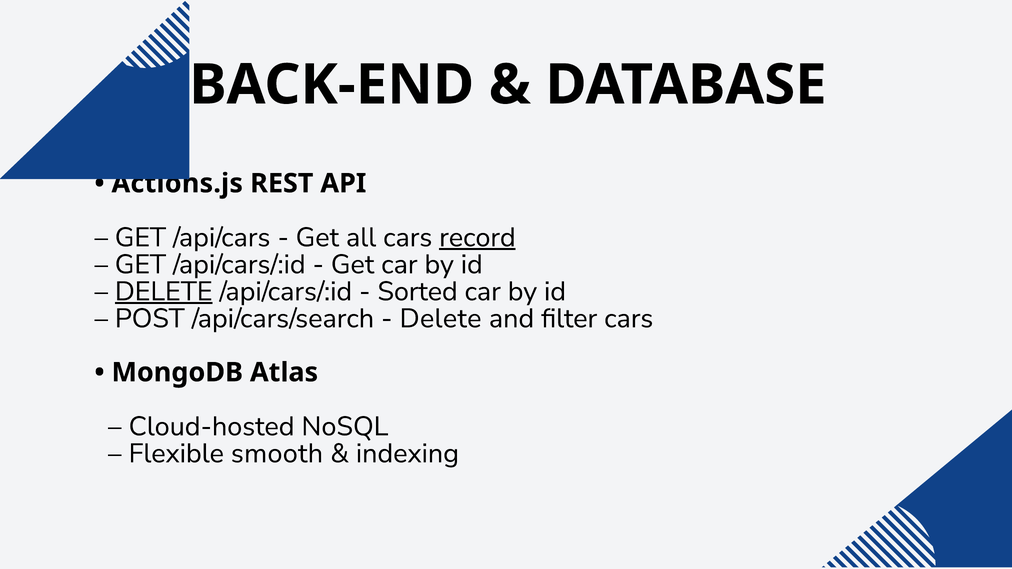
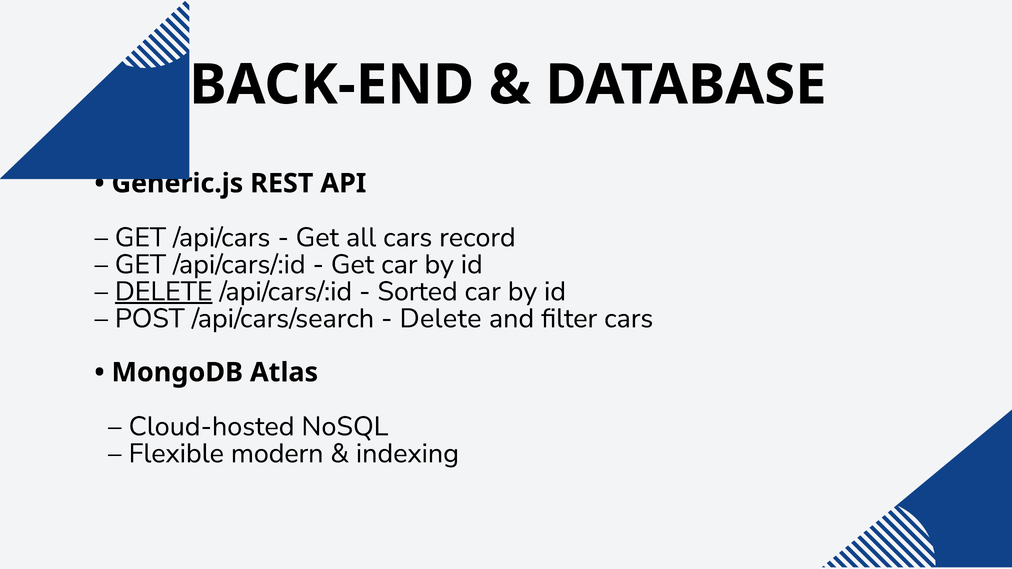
Actions.js: Actions.js -> Generic.js
record underline: present -> none
smooth: smooth -> modern
